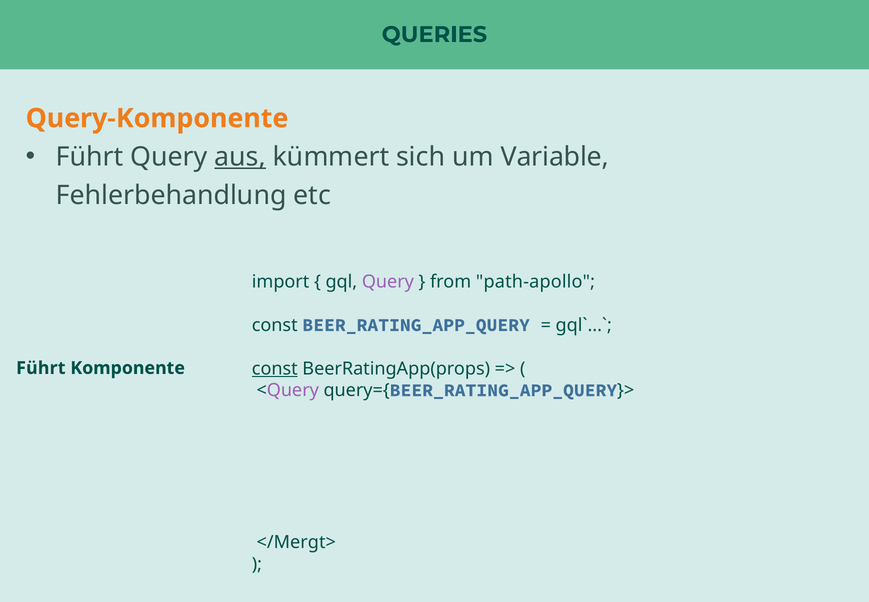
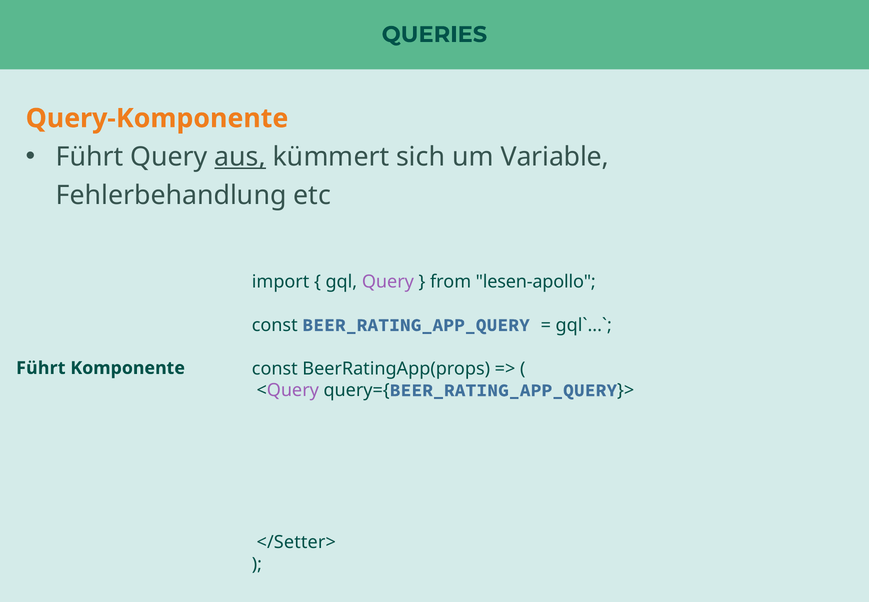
path-apollo: path-apollo -> lesen-apollo
const at (275, 368) underline: present -> none
</Mergt>: </Mergt> -> </Setter>
